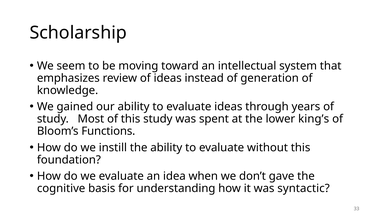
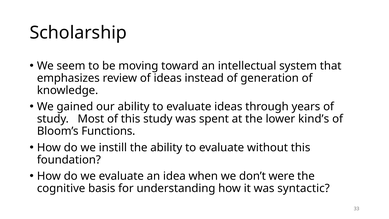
king’s: king’s -> kind’s
gave: gave -> were
